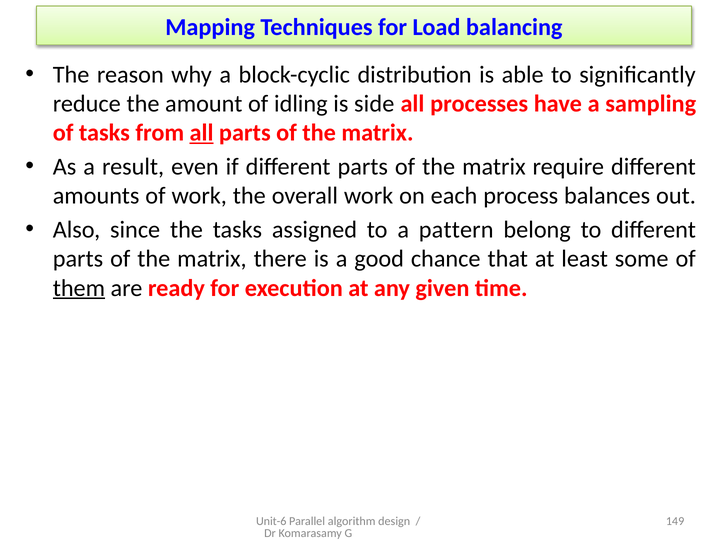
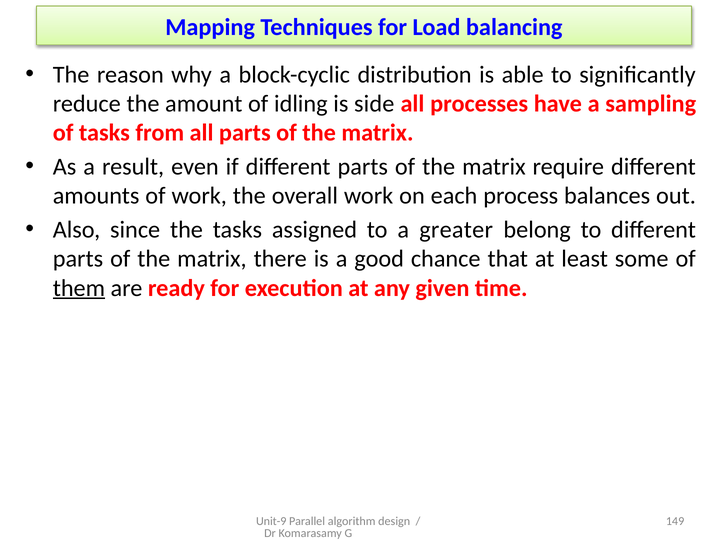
all at (202, 133) underline: present -> none
pattern: pattern -> greater
Unit-6: Unit-6 -> Unit-9
